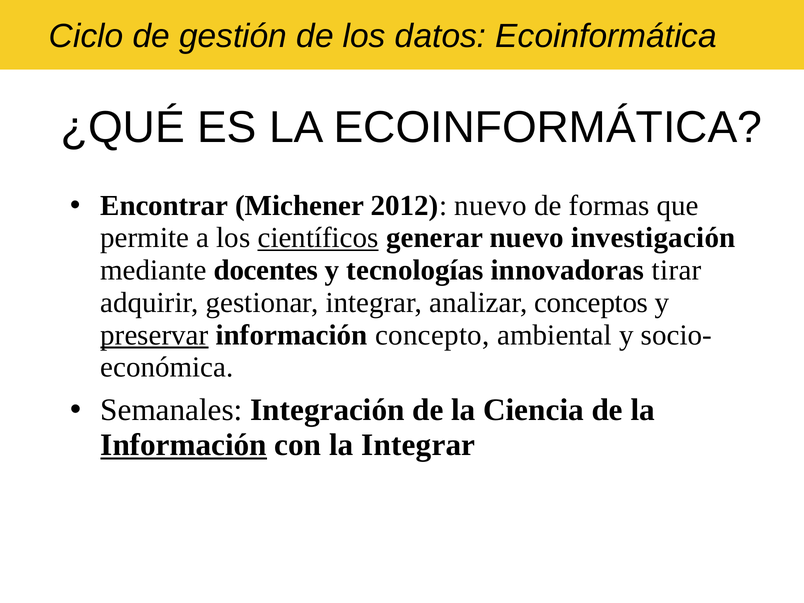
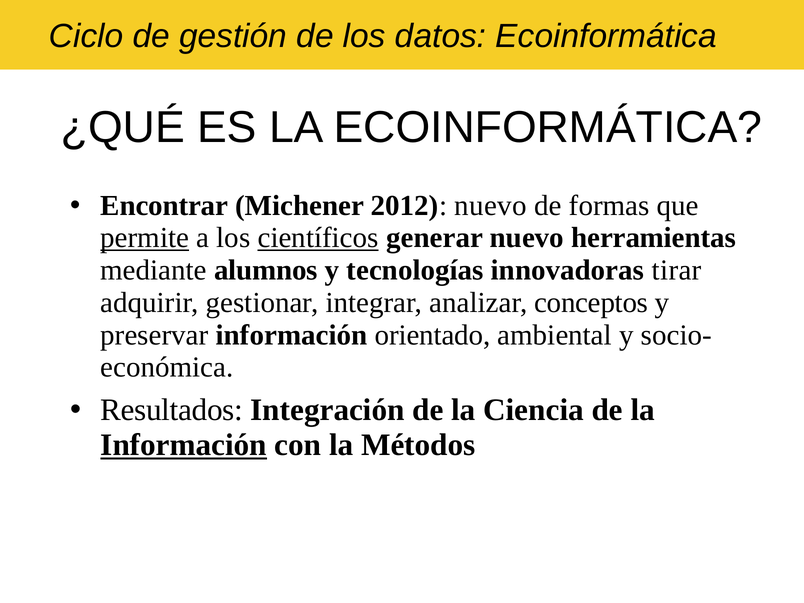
permite underline: none -> present
investigación: investigación -> herramientas
docentes: docentes -> alumnos
preservar underline: present -> none
concepto: concepto -> orientado
Semanales: Semanales -> Resultados
la Integrar: Integrar -> Métodos
